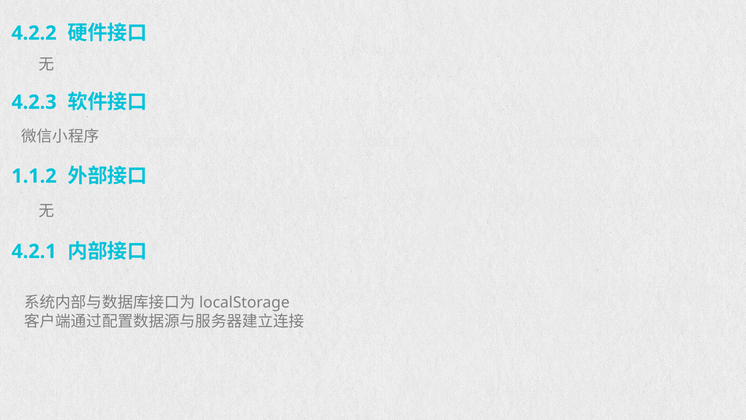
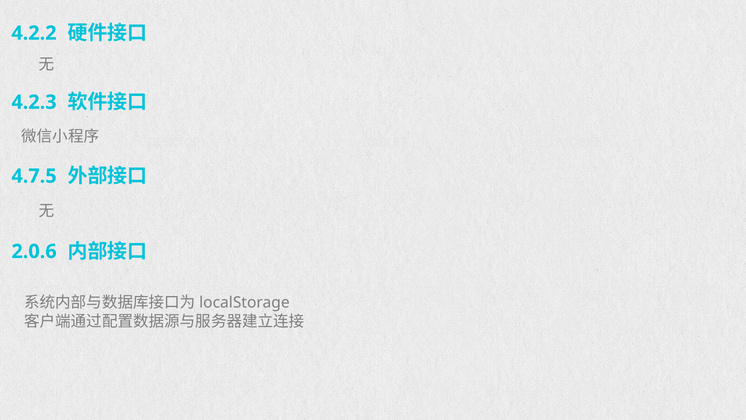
1.1.2: 1.1.2 -> 4.7.5
4.2.1: 4.2.1 -> 2.0.6
